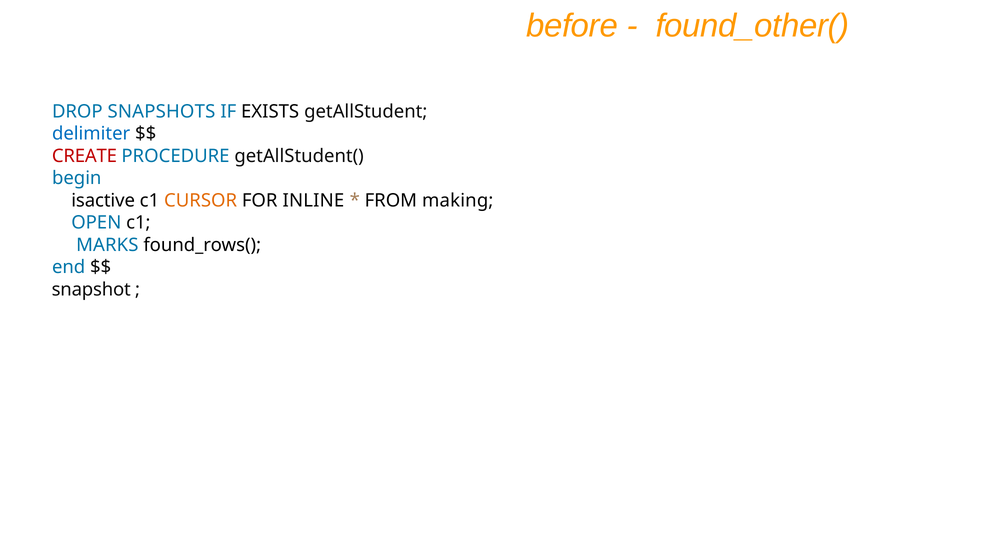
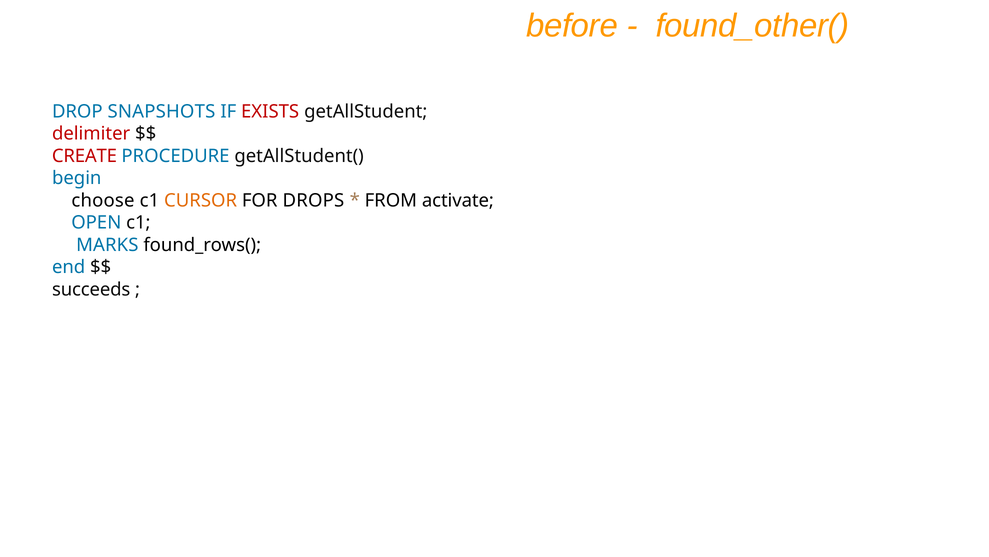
EXISTS colour: black -> red
delimiter colour: blue -> red
isactive: isactive -> choose
INLINE: INLINE -> DROPS
making: making -> activate
snapshot: snapshot -> succeeds
